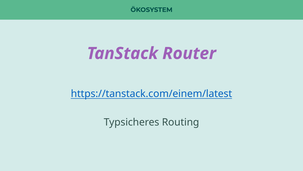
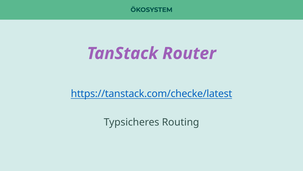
https://tanstack.com/einem/latest: https://tanstack.com/einem/latest -> https://tanstack.com/checke/latest
